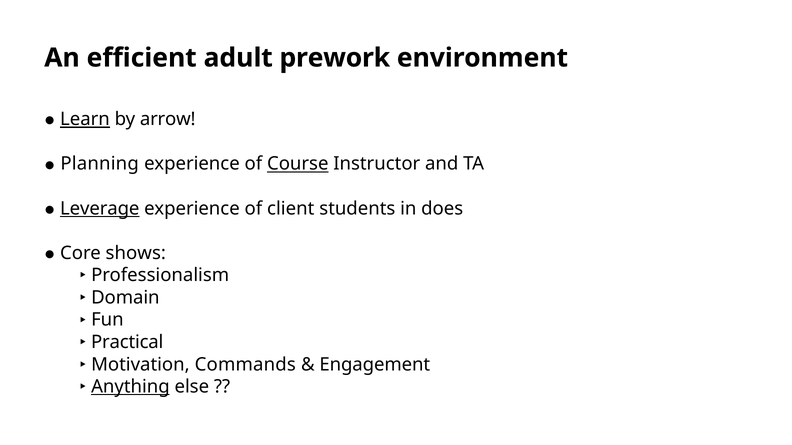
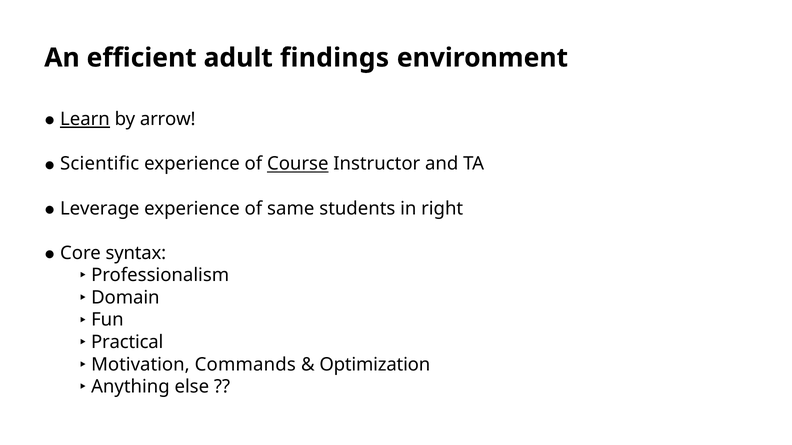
prework: prework -> findings
Planning: Planning -> Scientific
Leverage underline: present -> none
client: client -> same
does: does -> right
shows: shows -> syntax
Engagement: Engagement -> Optimization
Anything underline: present -> none
